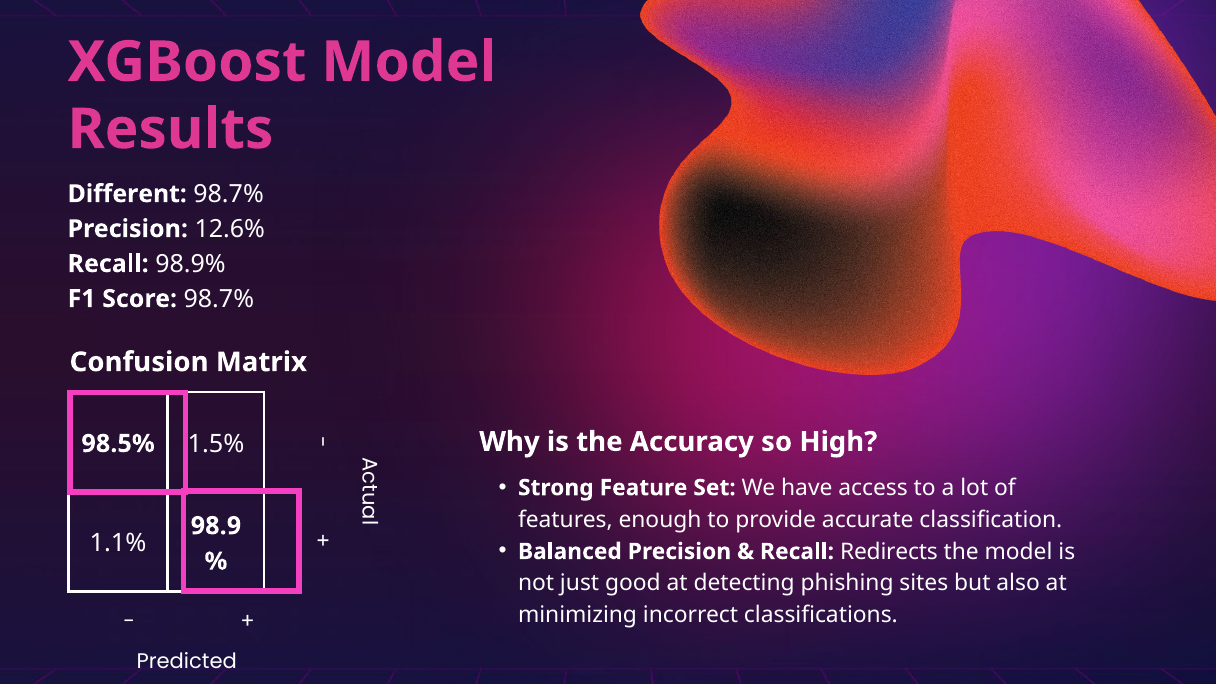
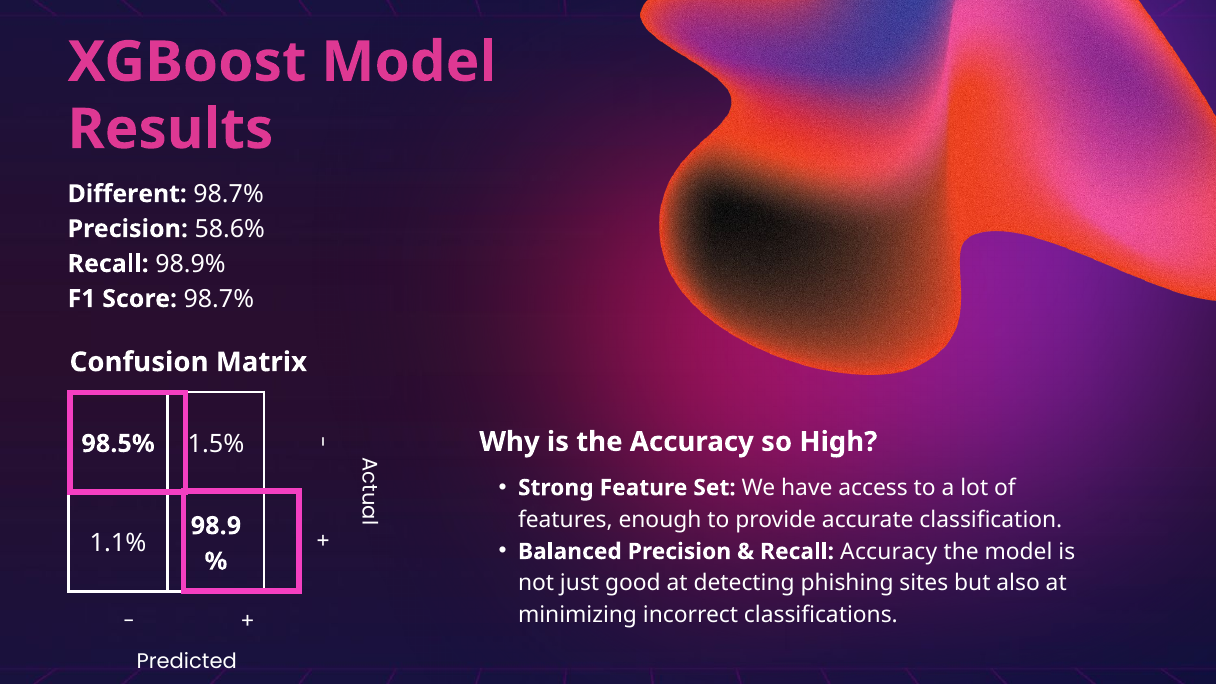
12.6%: 12.6% -> 58.6%
Recall Redirects: Redirects -> Accuracy
